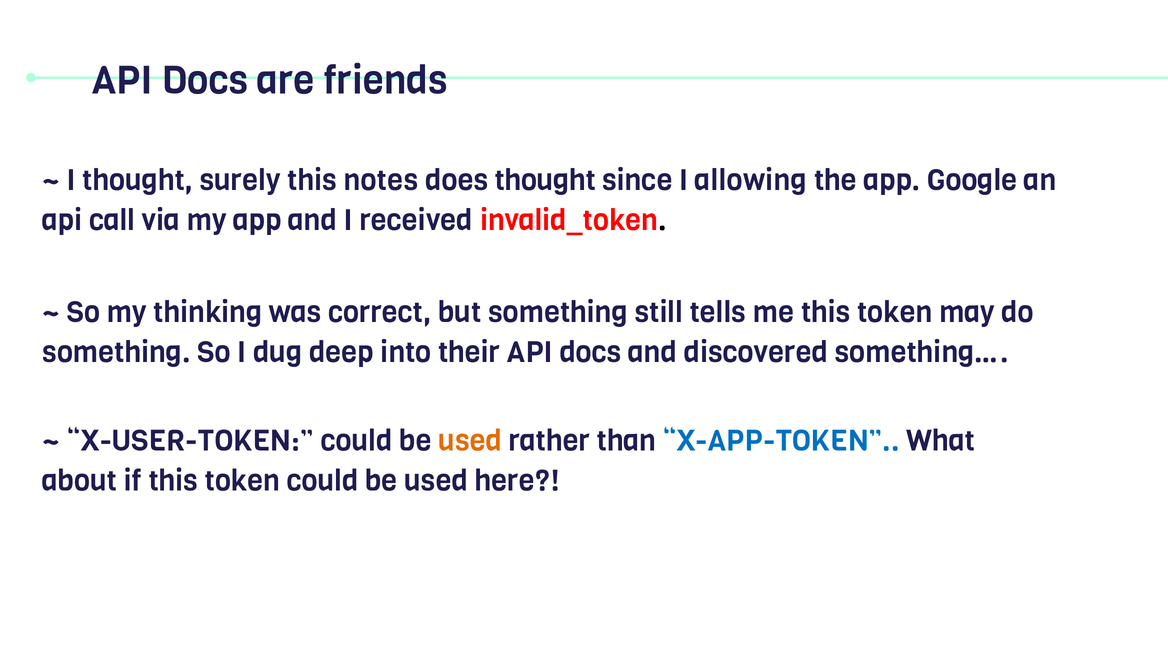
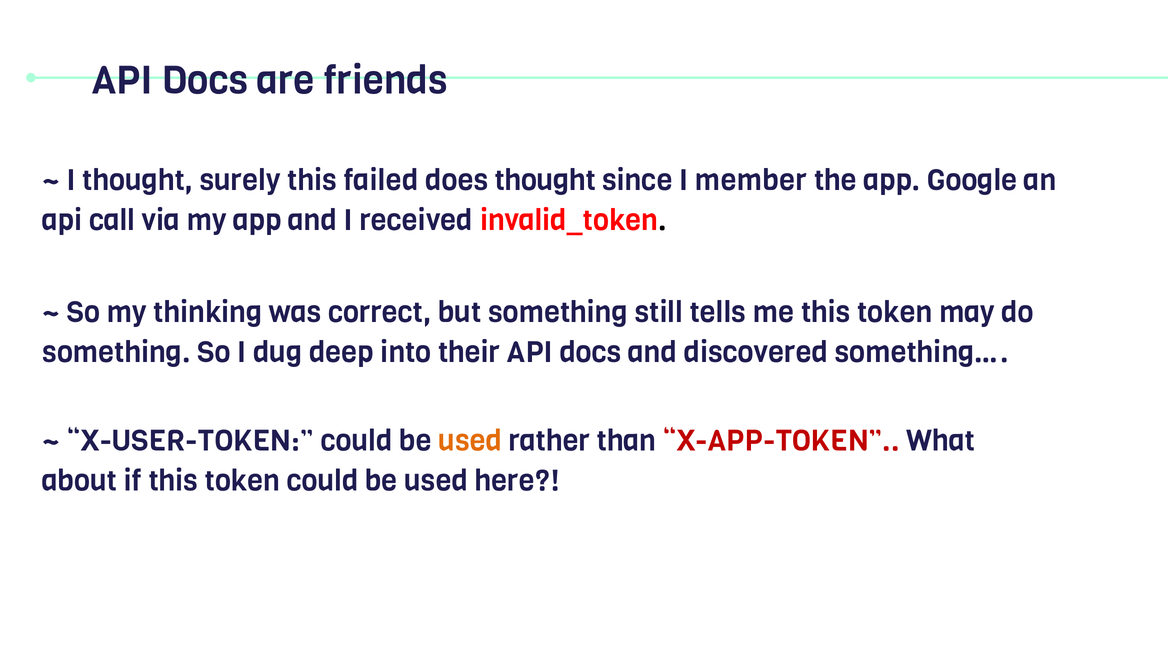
notes: notes -> failed
allowing: allowing -> member
X-APP-TOKEN colour: blue -> red
